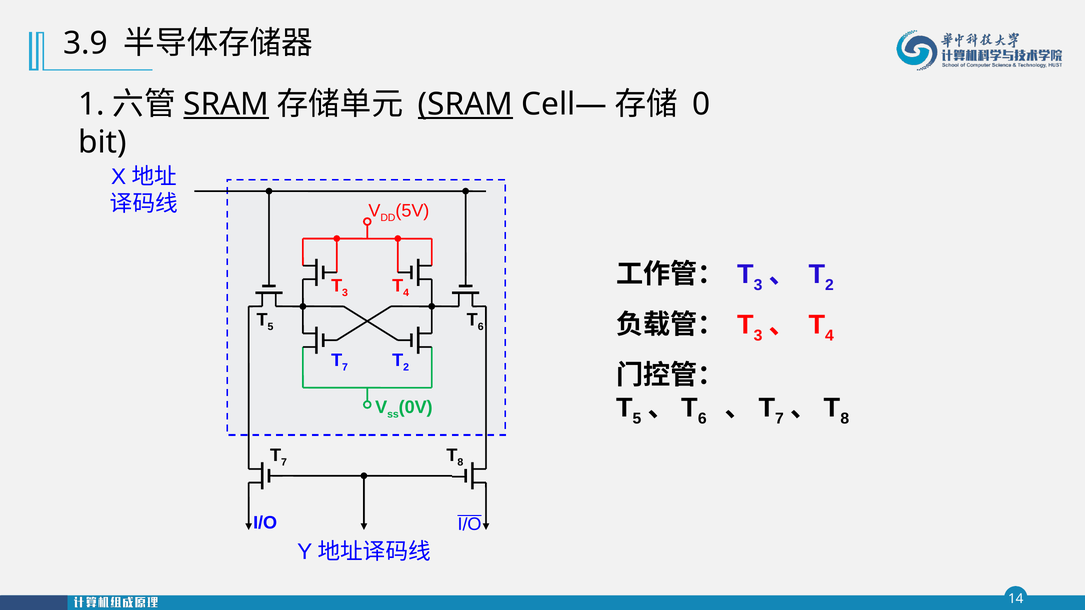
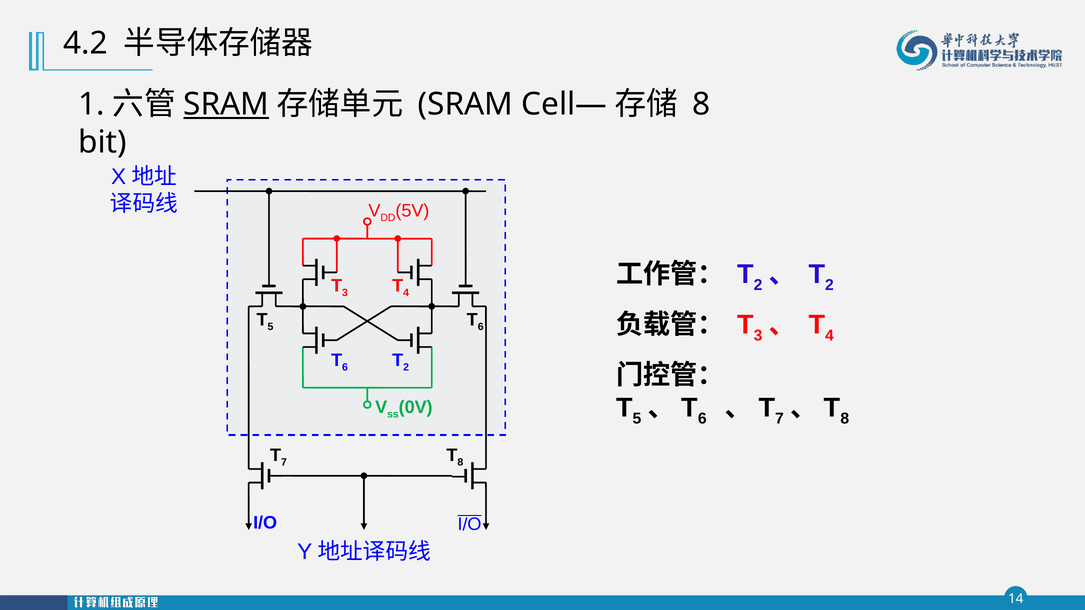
3.9: 3.9 -> 4.2
SRAM at (465, 105) underline: present -> none
0 at (701, 105): 0 -> 8
3 at (758, 285): 3 -> 2
7 at (345, 367): 7 -> 6
